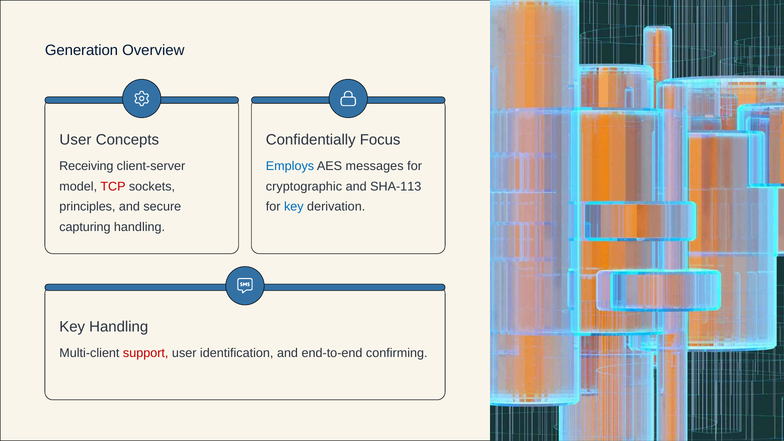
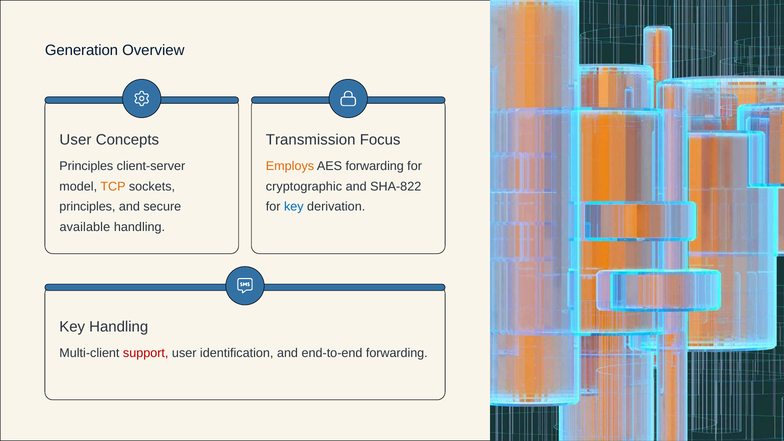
Confidentially: Confidentially -> Transmission
Receiving at (86, 166): Receiving -> Principles
Employs colour: blue -> orange
AES messages: messages -> forwarding
TCP colour: red -> orange
SHA-113: SHA-113 -> SHA-822
capturing: capturing -> available
end-to-end confirming: confirming -> forwarding
